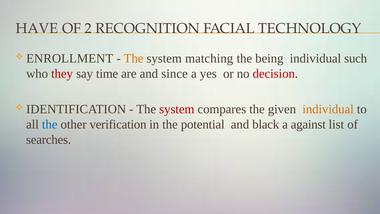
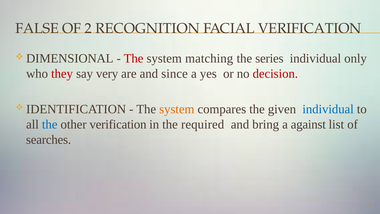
HAVE: HAVE -> FALSE
FACIAL TECHNOLOGY: TECHNOLOGY -> VERIFICATION
ENROLLMENT: ENROLLMENT -> DIMENSIONAL
The at (134, 58) colour: orange -> red
being: being -> series
such: such -> only
time: time -> very
system at (177, 109) colour: red -> orange
individual at (328, 109) colour: orange -> blue
potential: potential -> required
black: black -> bring
